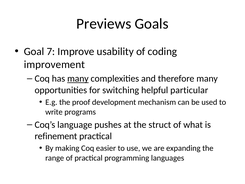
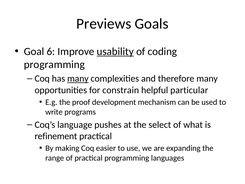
7: 7 -> 6
usability underline: none -> present
improvement at (54, 64): improvement -> programming
switching: switching -> constrain
struct: struct -> select
